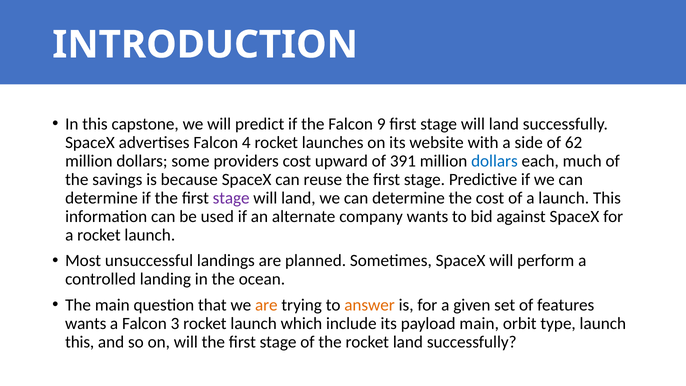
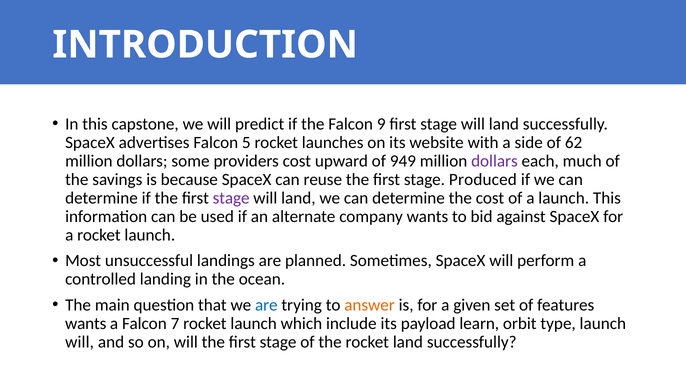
4: 4 -> 5
391: 391 -> 949
dollars at (494, 161) colour: blue -> purple
Predictive: Predictive -> Produced
are at (266, 305) colour: orange -> blue
3: 3 -> 7
payload main: main -> learn
this at (80, 342): this -> will
